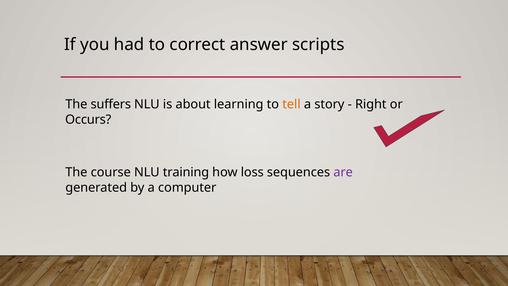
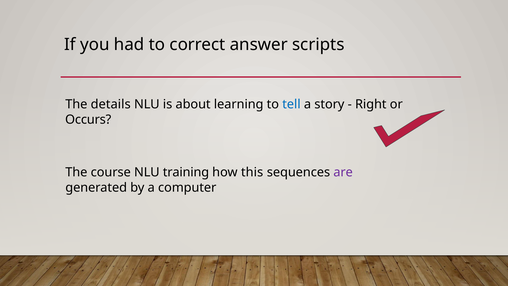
suffers: suffers -> details
tell colour: orange -> blue
loss: loss -> this
